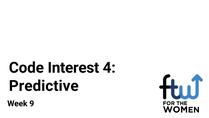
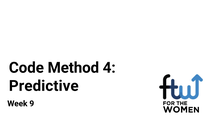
Interest: Interest -> Method
